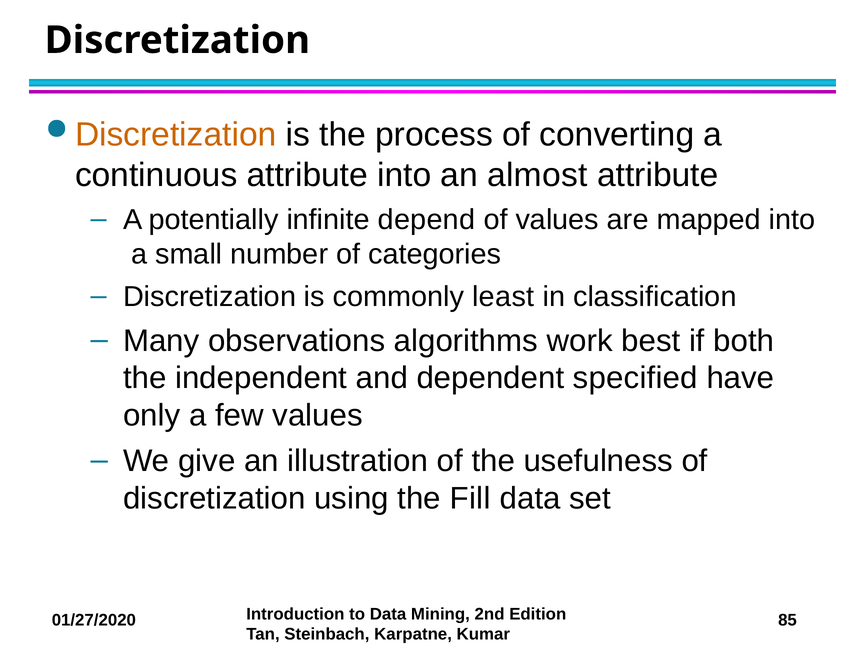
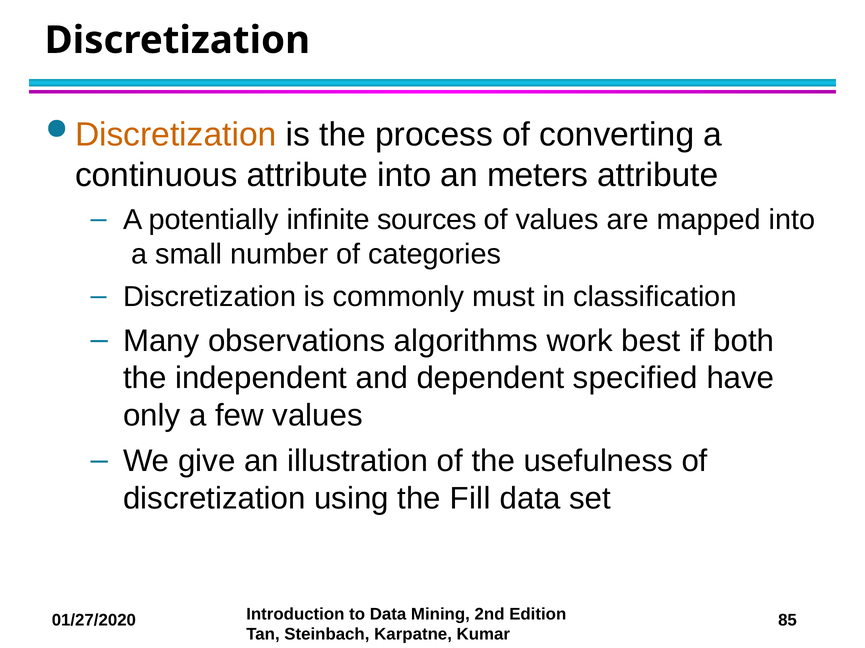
almost: almost -> meters
depend: depend -> sources
least: least -> must
